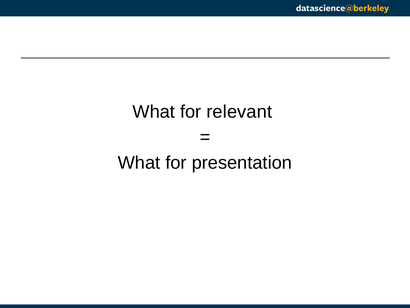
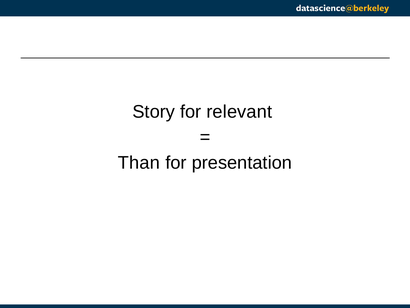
What at (154, 112): What -> Story
What at (139, 163): What -> Than
